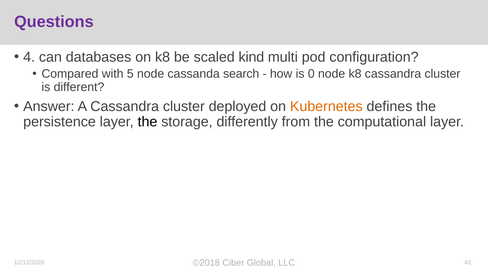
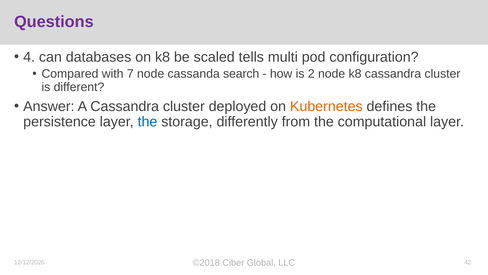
kind: kind -> tells
5: 5 -> 7
0: 0 -> 2
the at (147, 122) colour: black -> blue
